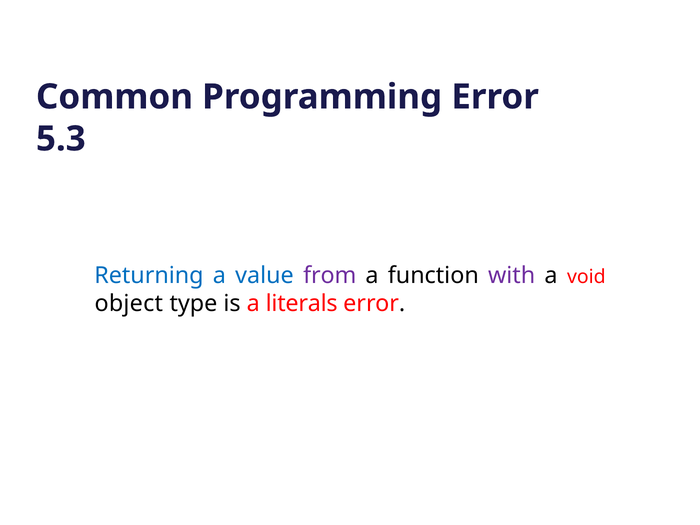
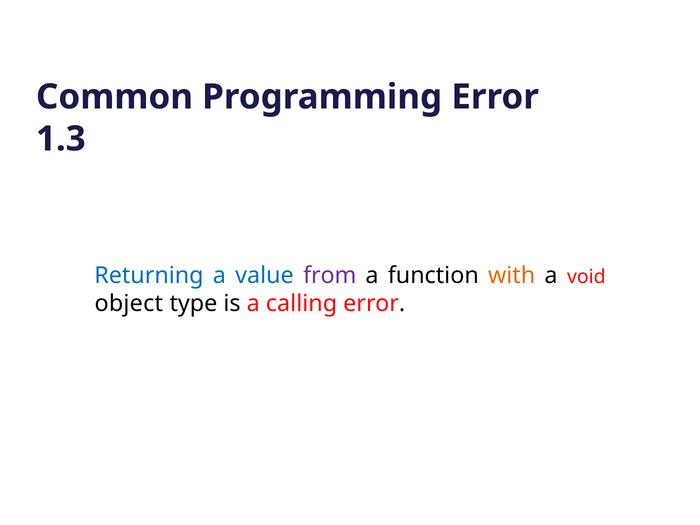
5.3: 5.3 -> 1.3
with colour: purple -> orange
literals: literals -> calling
